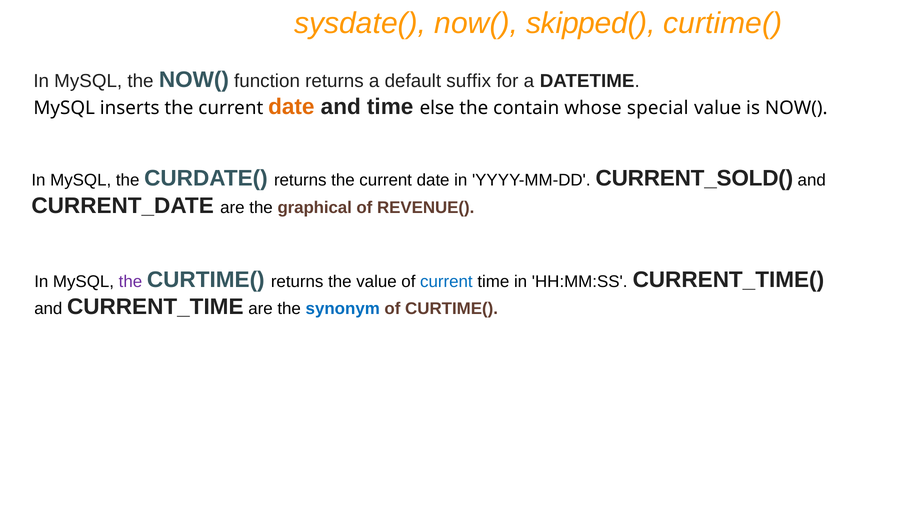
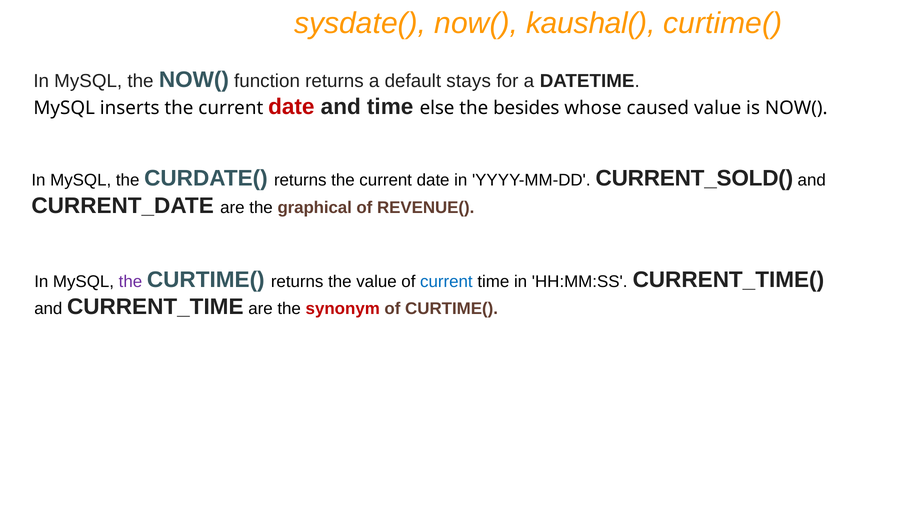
skipped(: skipped( -> kaushal(
suffix: suffix -> stays
date at (291, 107) colour: orange -> red
contain: contain -> besides
special: special -> caused
synonym colour: blue -> red
